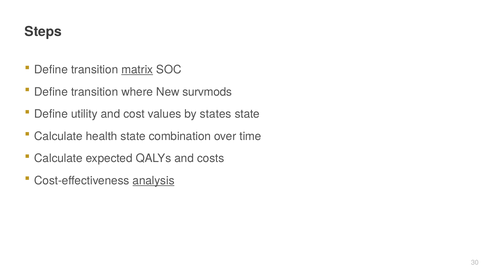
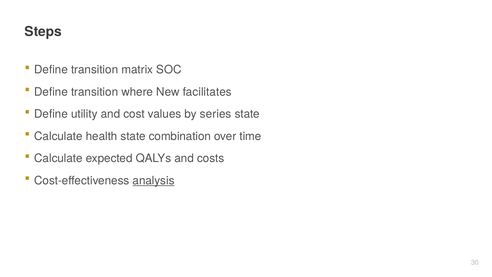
matrix underline: present -> none
survmods: survmods -> facilitates
states: states -> series
